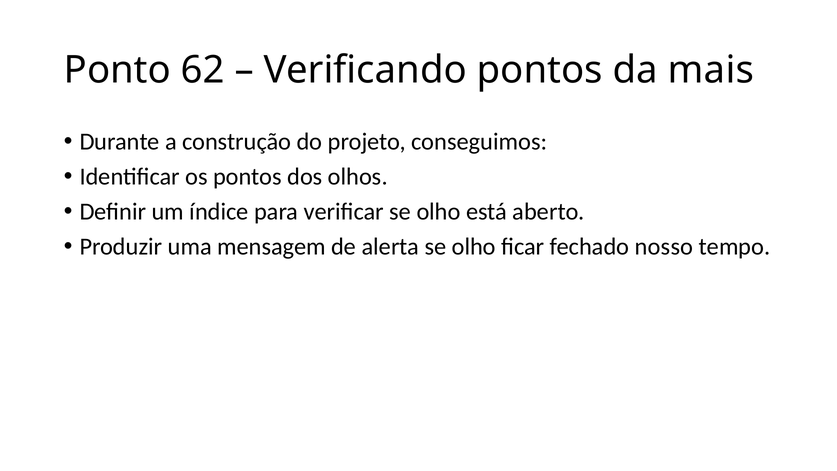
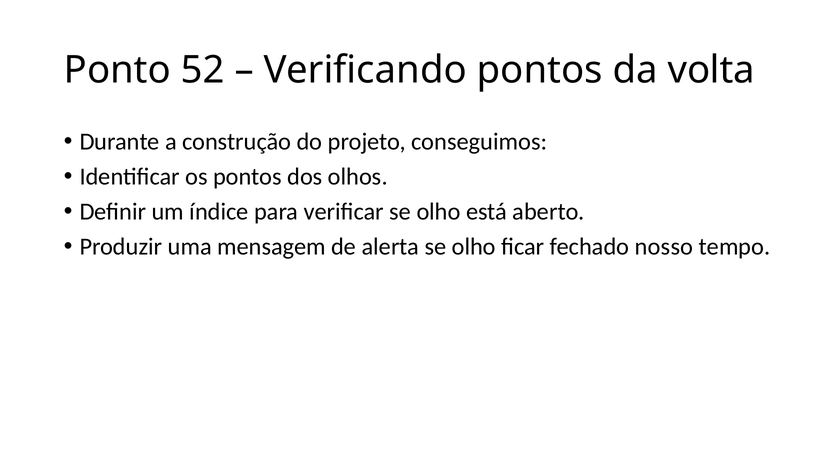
62: 62 -> 52
mais: mais -> volta
